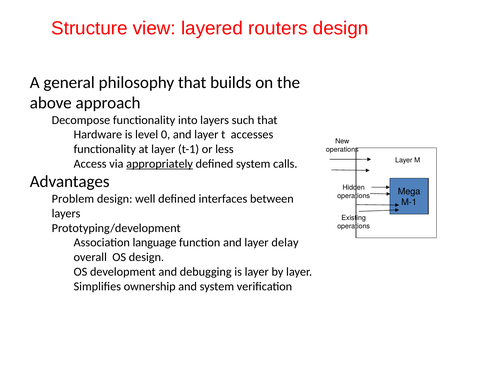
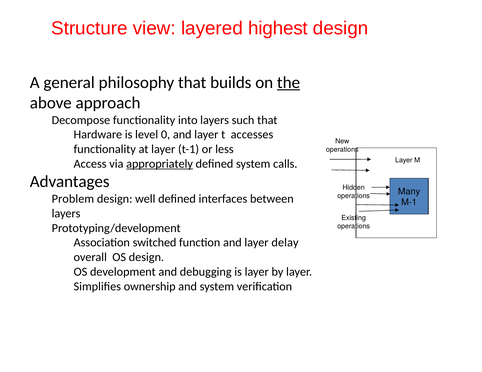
routers: routers -> highest
the underline: none -> present
Mega: Mega -> Many
language: language -> switched
